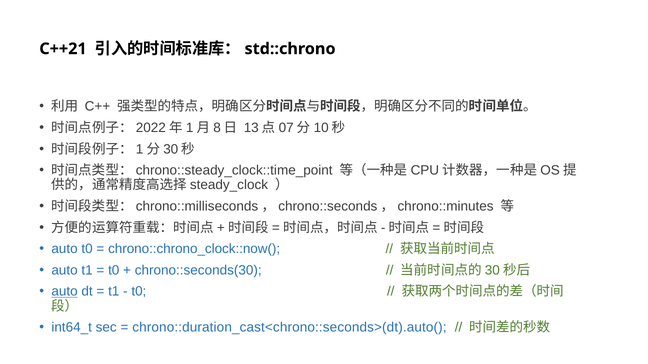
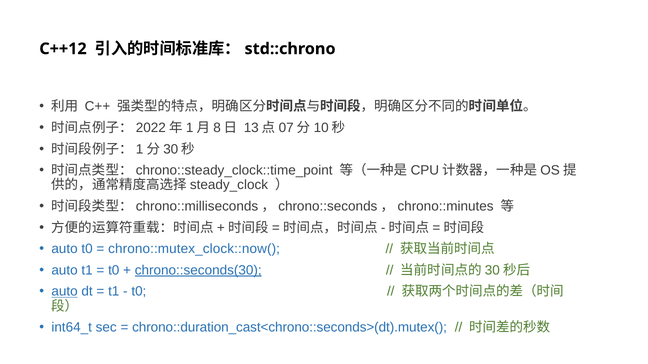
C++21: C++21 -> C++12
chrono::chrono_clock::now(: chrono::chrono_clock::now( -> chrono::mutex_clock::now(
chrono::seconds(30 underline: none -> present
chrono::duration_cast<chrono::seconds>(dt).auto(: chrono::duration_cast<chrono::seconds>(dt).auto( -> chrono::duration_cast<chrono::seconds>(dt).mutex(
